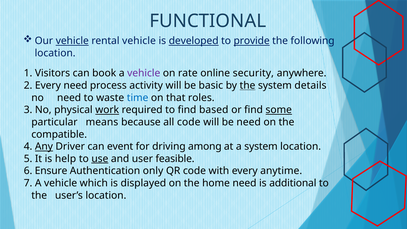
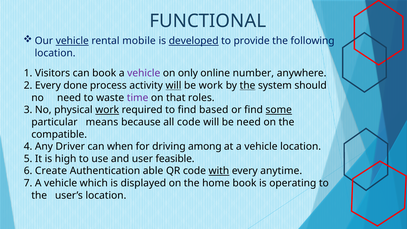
rental vehicle: vehicle -> mobile
provide underline: present -> none
rate: rate -> only
security: security -> number
Every need: need -> done
will at (173, 85) underline: none -> present
be basic: basic -> work
details: details -> should
time colour: blue -> purple
Any underline: present -> none
event: event -> when
at a system: system -> vehicle
help: help -> high
use underline: present -> none
Ensure: Ensure -> Create
only: only -> able
with underline: none -> present
home need: need -> book
additional: additional -> operating
